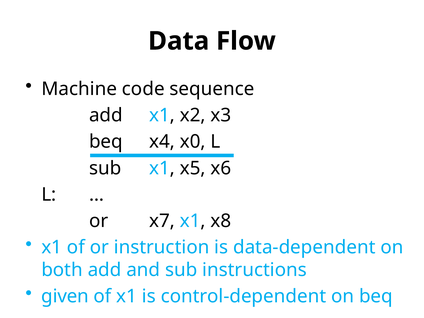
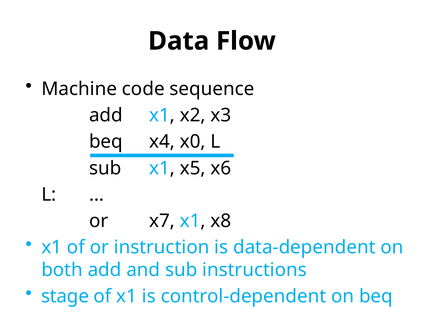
given: given -> stage
